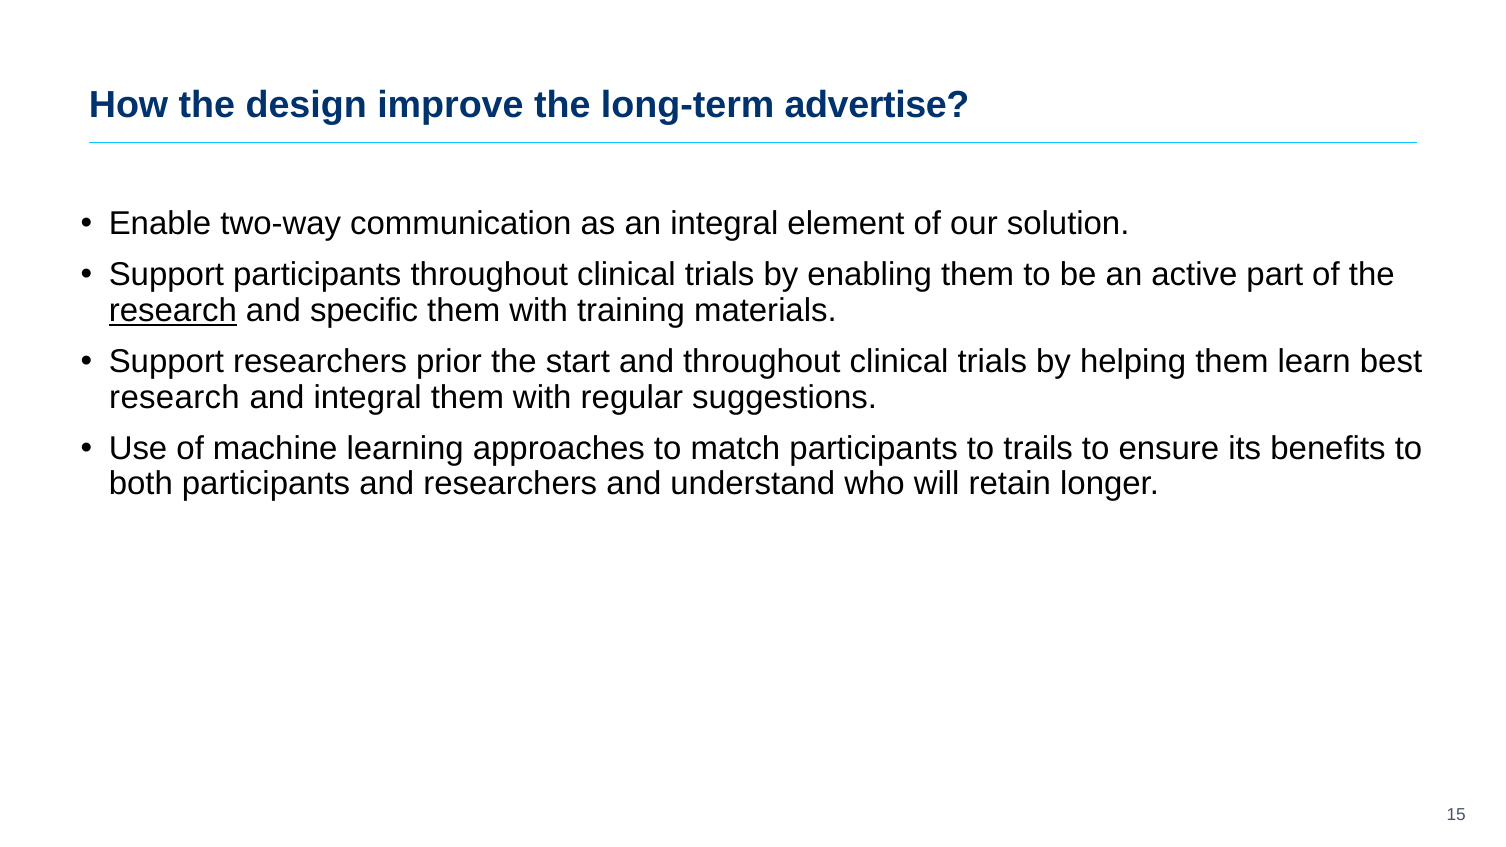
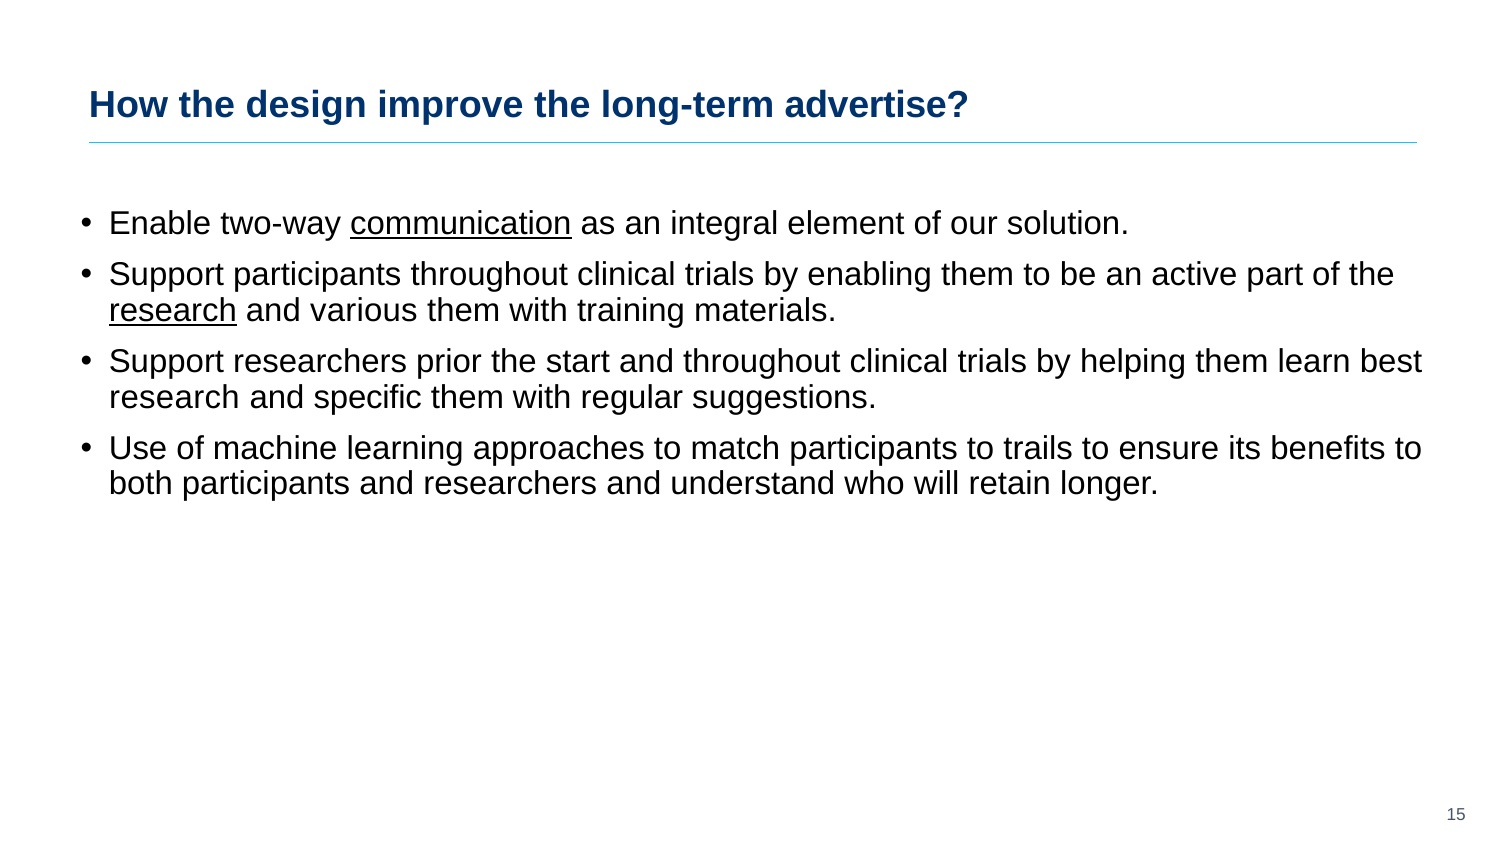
communication underline: none -> present
specific: specific -> various
and integral: integral -> specific
